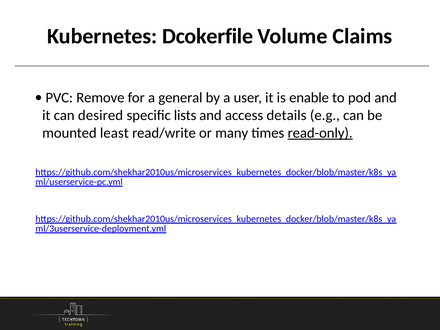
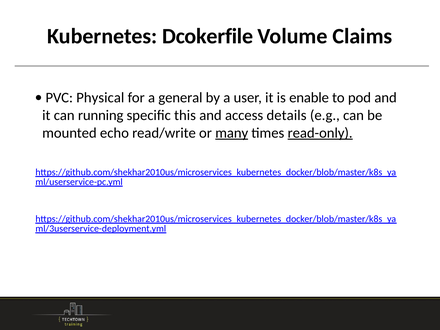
Remove: Remove -> Physical
desired: desired -> running
lists: lists -> this
least: least -> echo
many underline: none -> present
